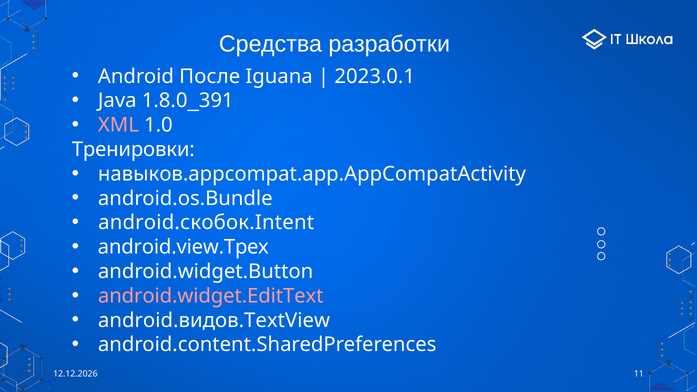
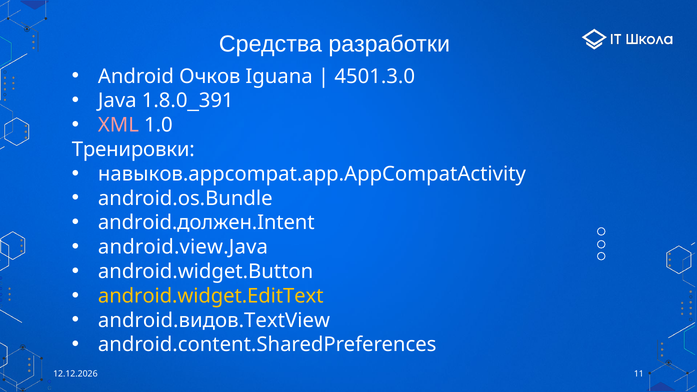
После: После -> Очков
2023.0.1: 2023.0.1 -> 4501.3.0
android.скобок.Intent: android.скобок.Intent -> android.должен.Intent
android.view.Трех: android.view.Трех -> android.view.Java
android.widget.EditText colour: pink -> yellow
